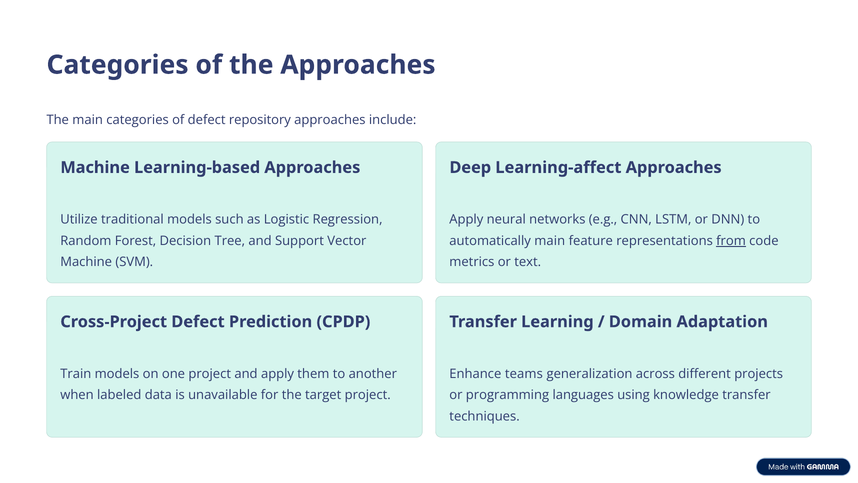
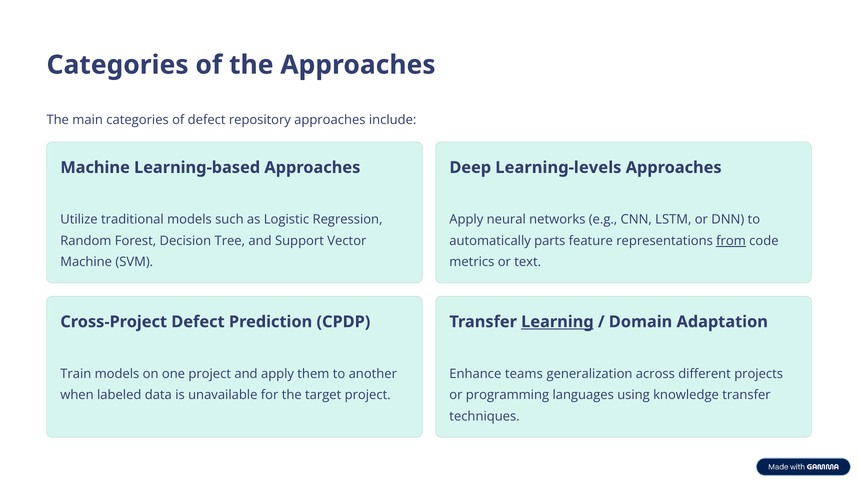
Learning-affect: Learning-affect -> Learning-levels
automatically main: main -> parts
Learning underline: none -> present
